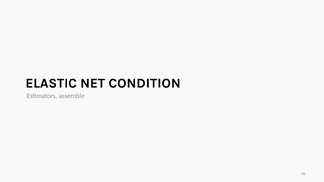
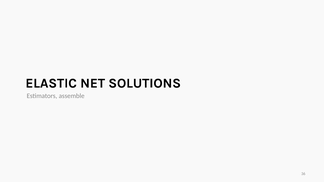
CONDITION: CONDITION -> SOLUTIONS
